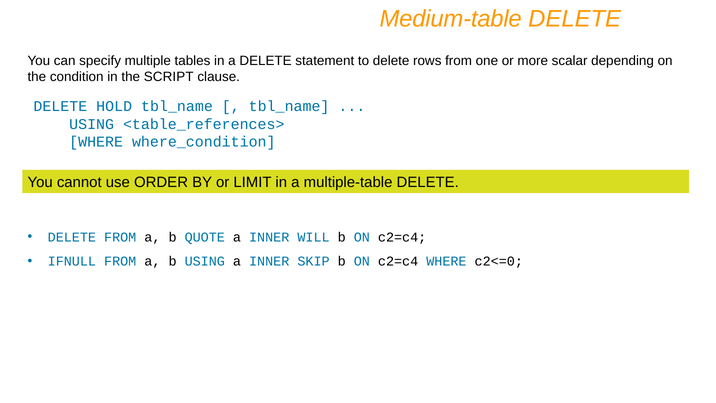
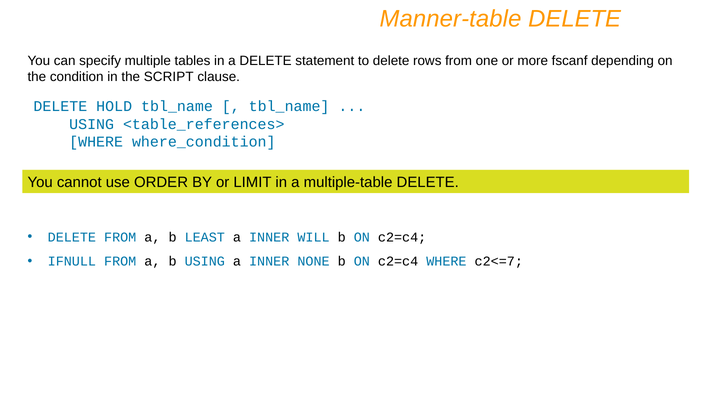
Medium-table: Medium-table -> Manner-table
scalar: scalar -> fscanf
QUOTE: QUOTE -> LEAST
SKIP: SKIP -> NONE
c2<=0: c2<=0 -> c2<=7
